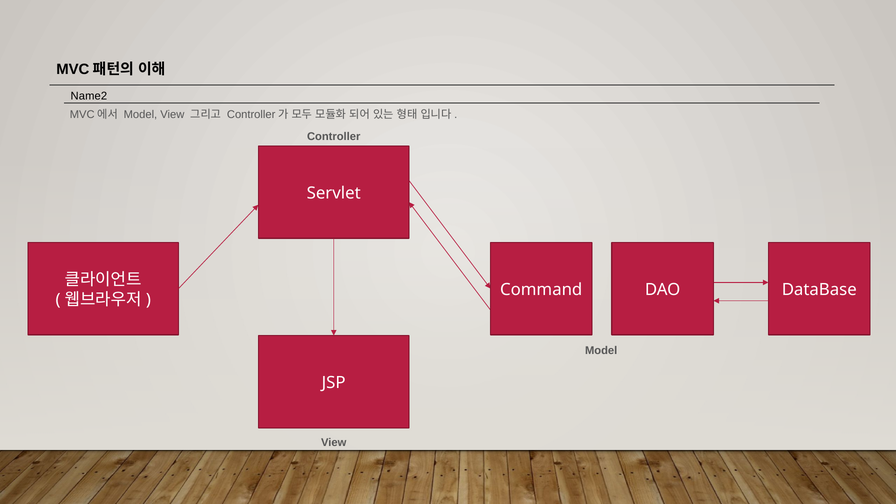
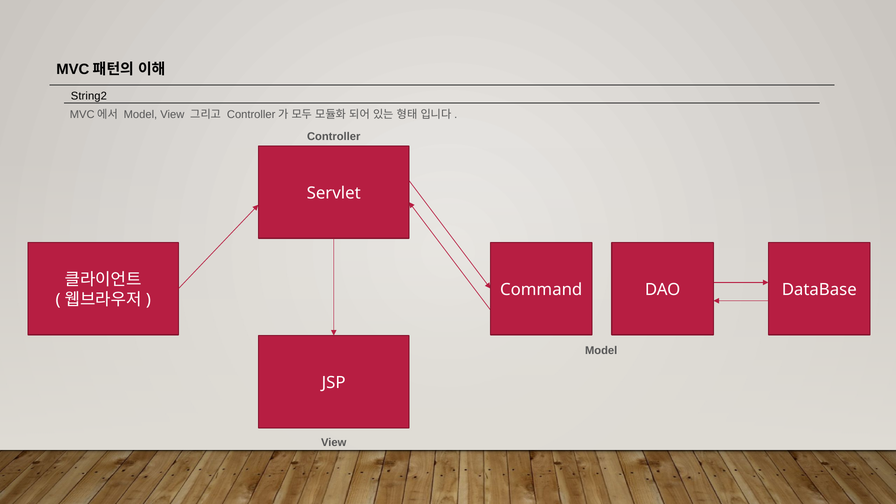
Name2: Name2 -> String2
